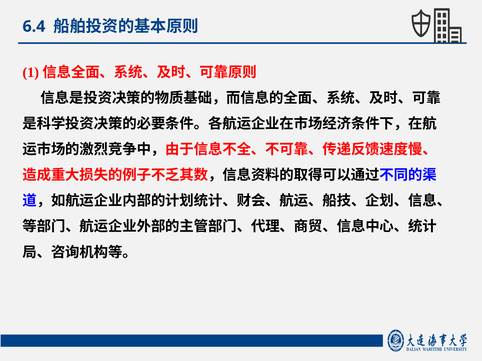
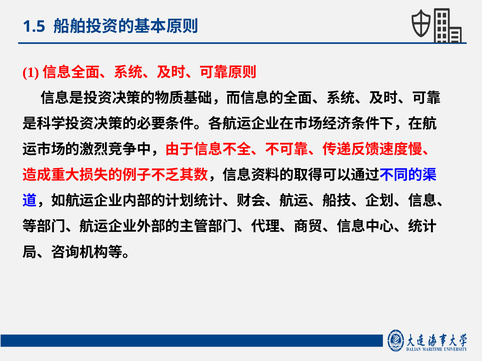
6.4: 6.4 -> 1.5
